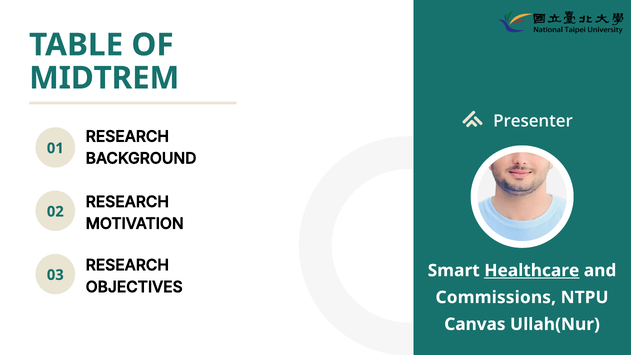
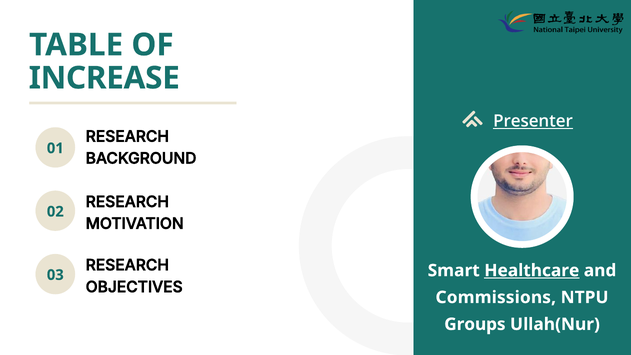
MIDTREM: MIDTREM -> INCREASE
Presenter underline: none -> present
Canvas: Canvas -> Groups
